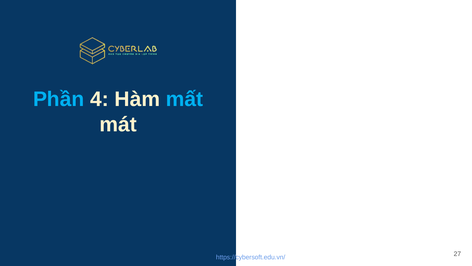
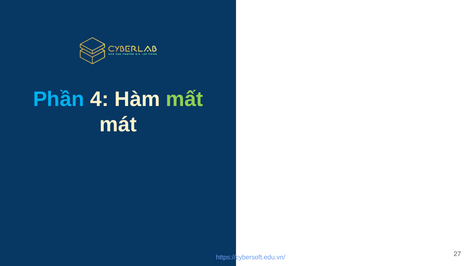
mất colour: light blue -> light green
